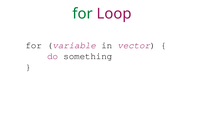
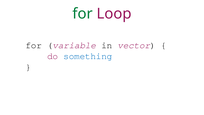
something colour: black -> blue
